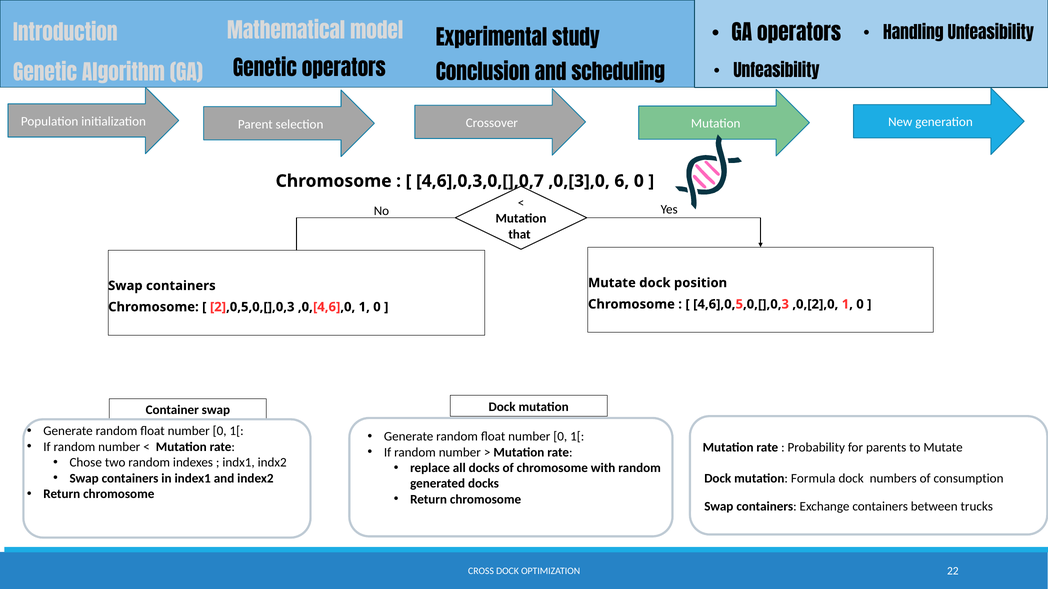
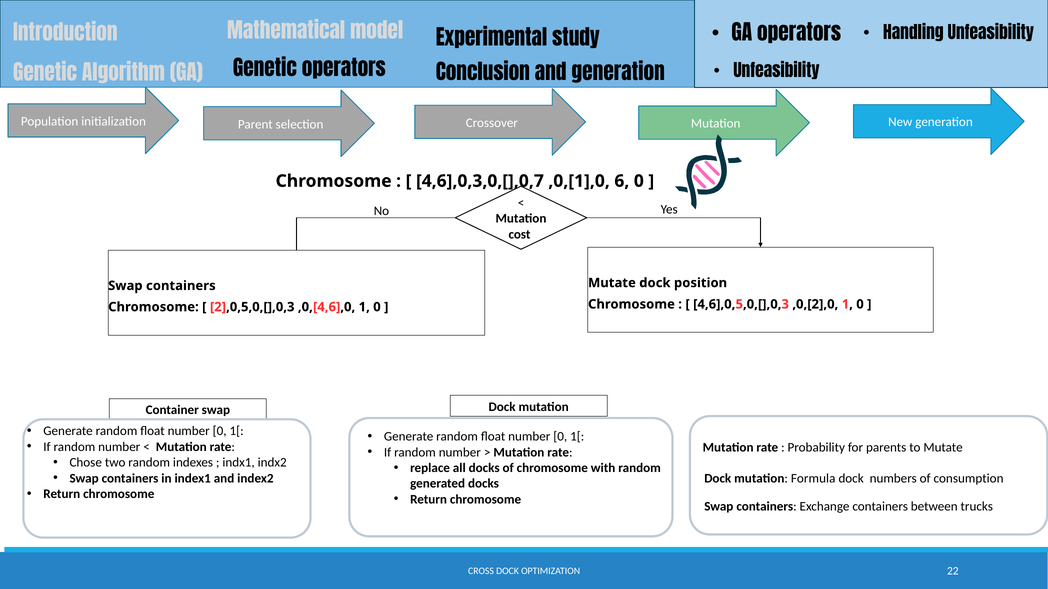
and scheduling: scheduling -> generation
,0,[3],0: ,0,[3],0 -> ,0,[1],0
that: that -> cost
